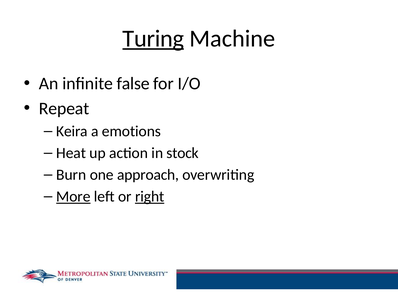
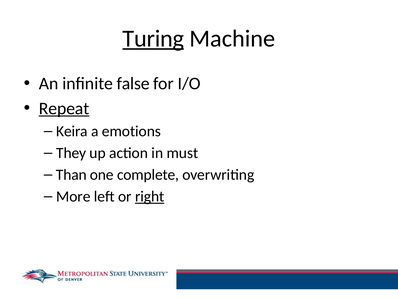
Repeat underline: none -> present
Heat: Heat -> They
stock: stock -> must
Burn: Burn -> Than
approach: approach -> complete
More underline: present -> none
